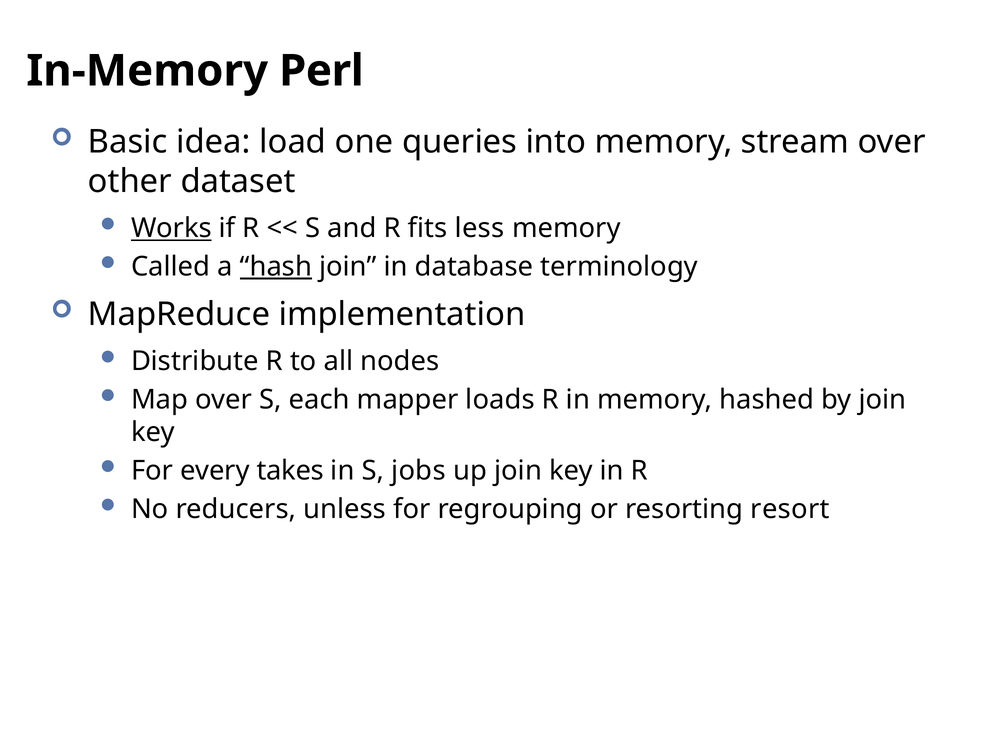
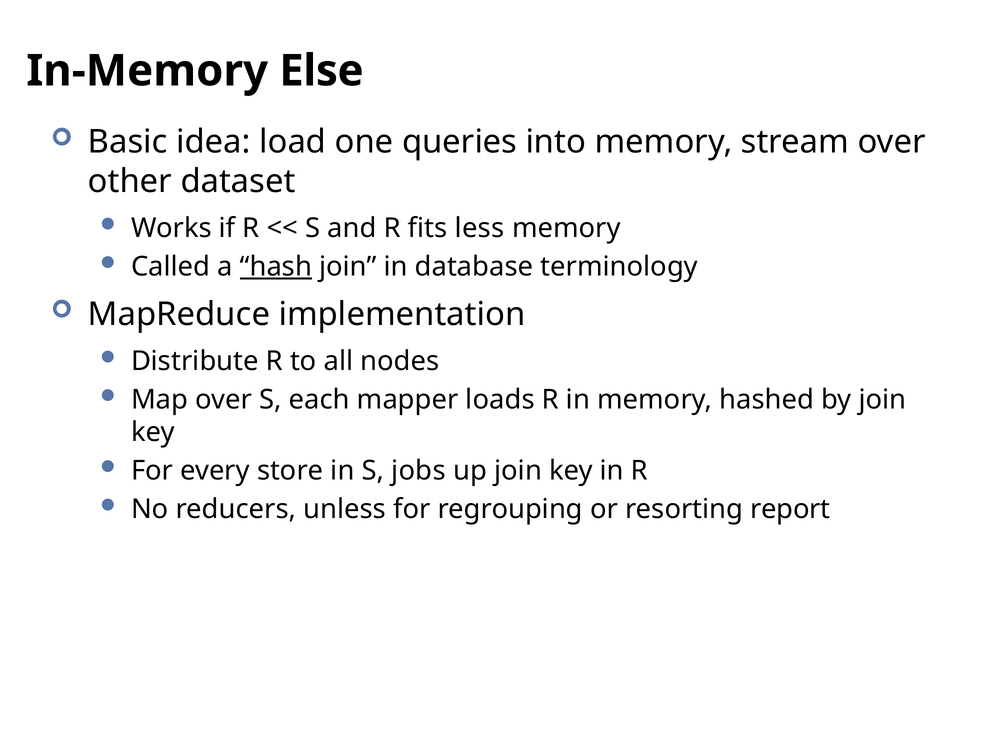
Perl: Perl -> Else
Works underline: present -> none
takes: takes -> store
resort: resort -> report
